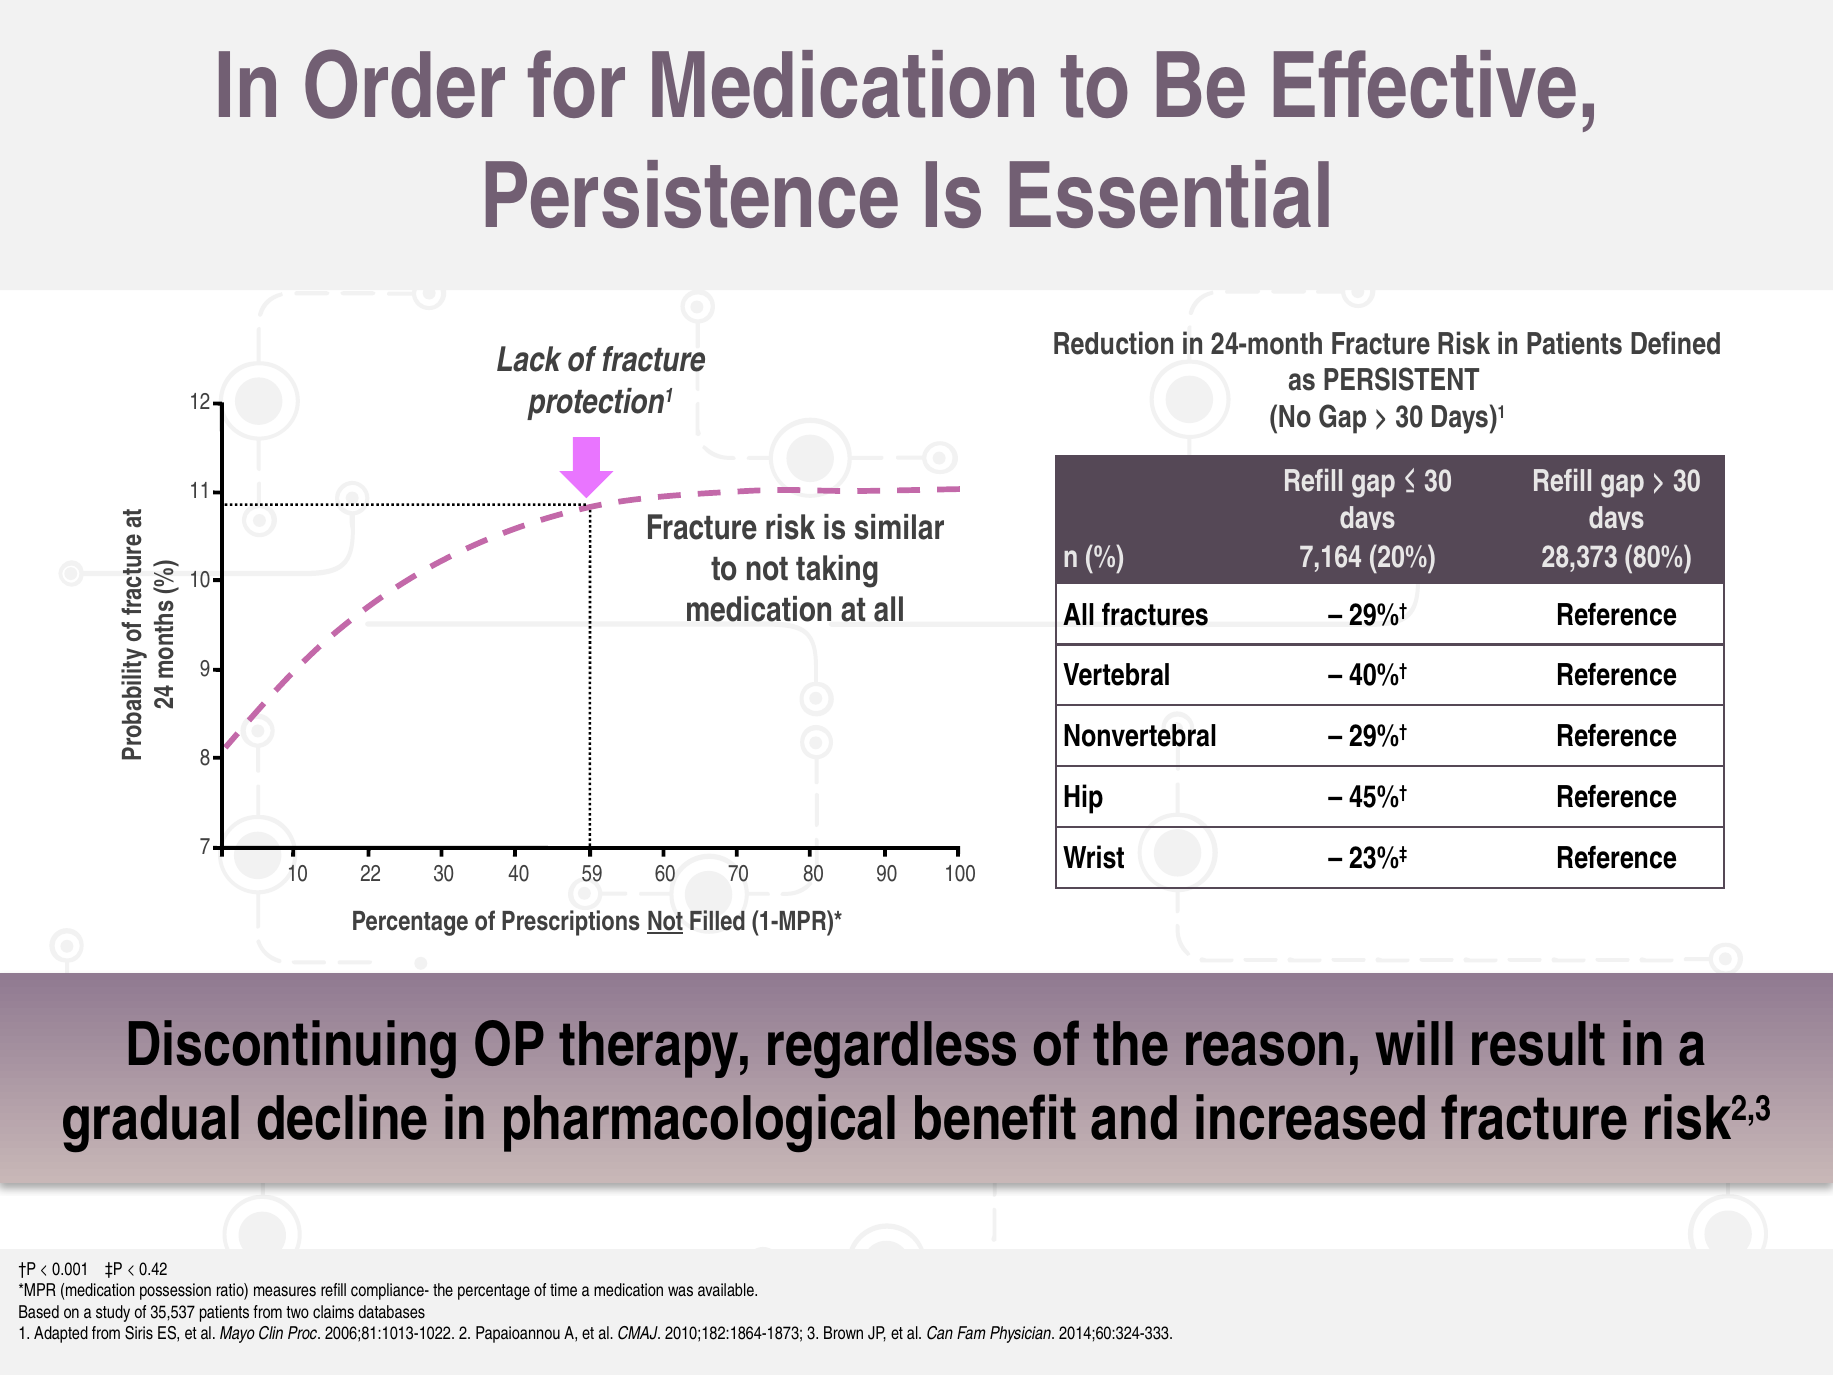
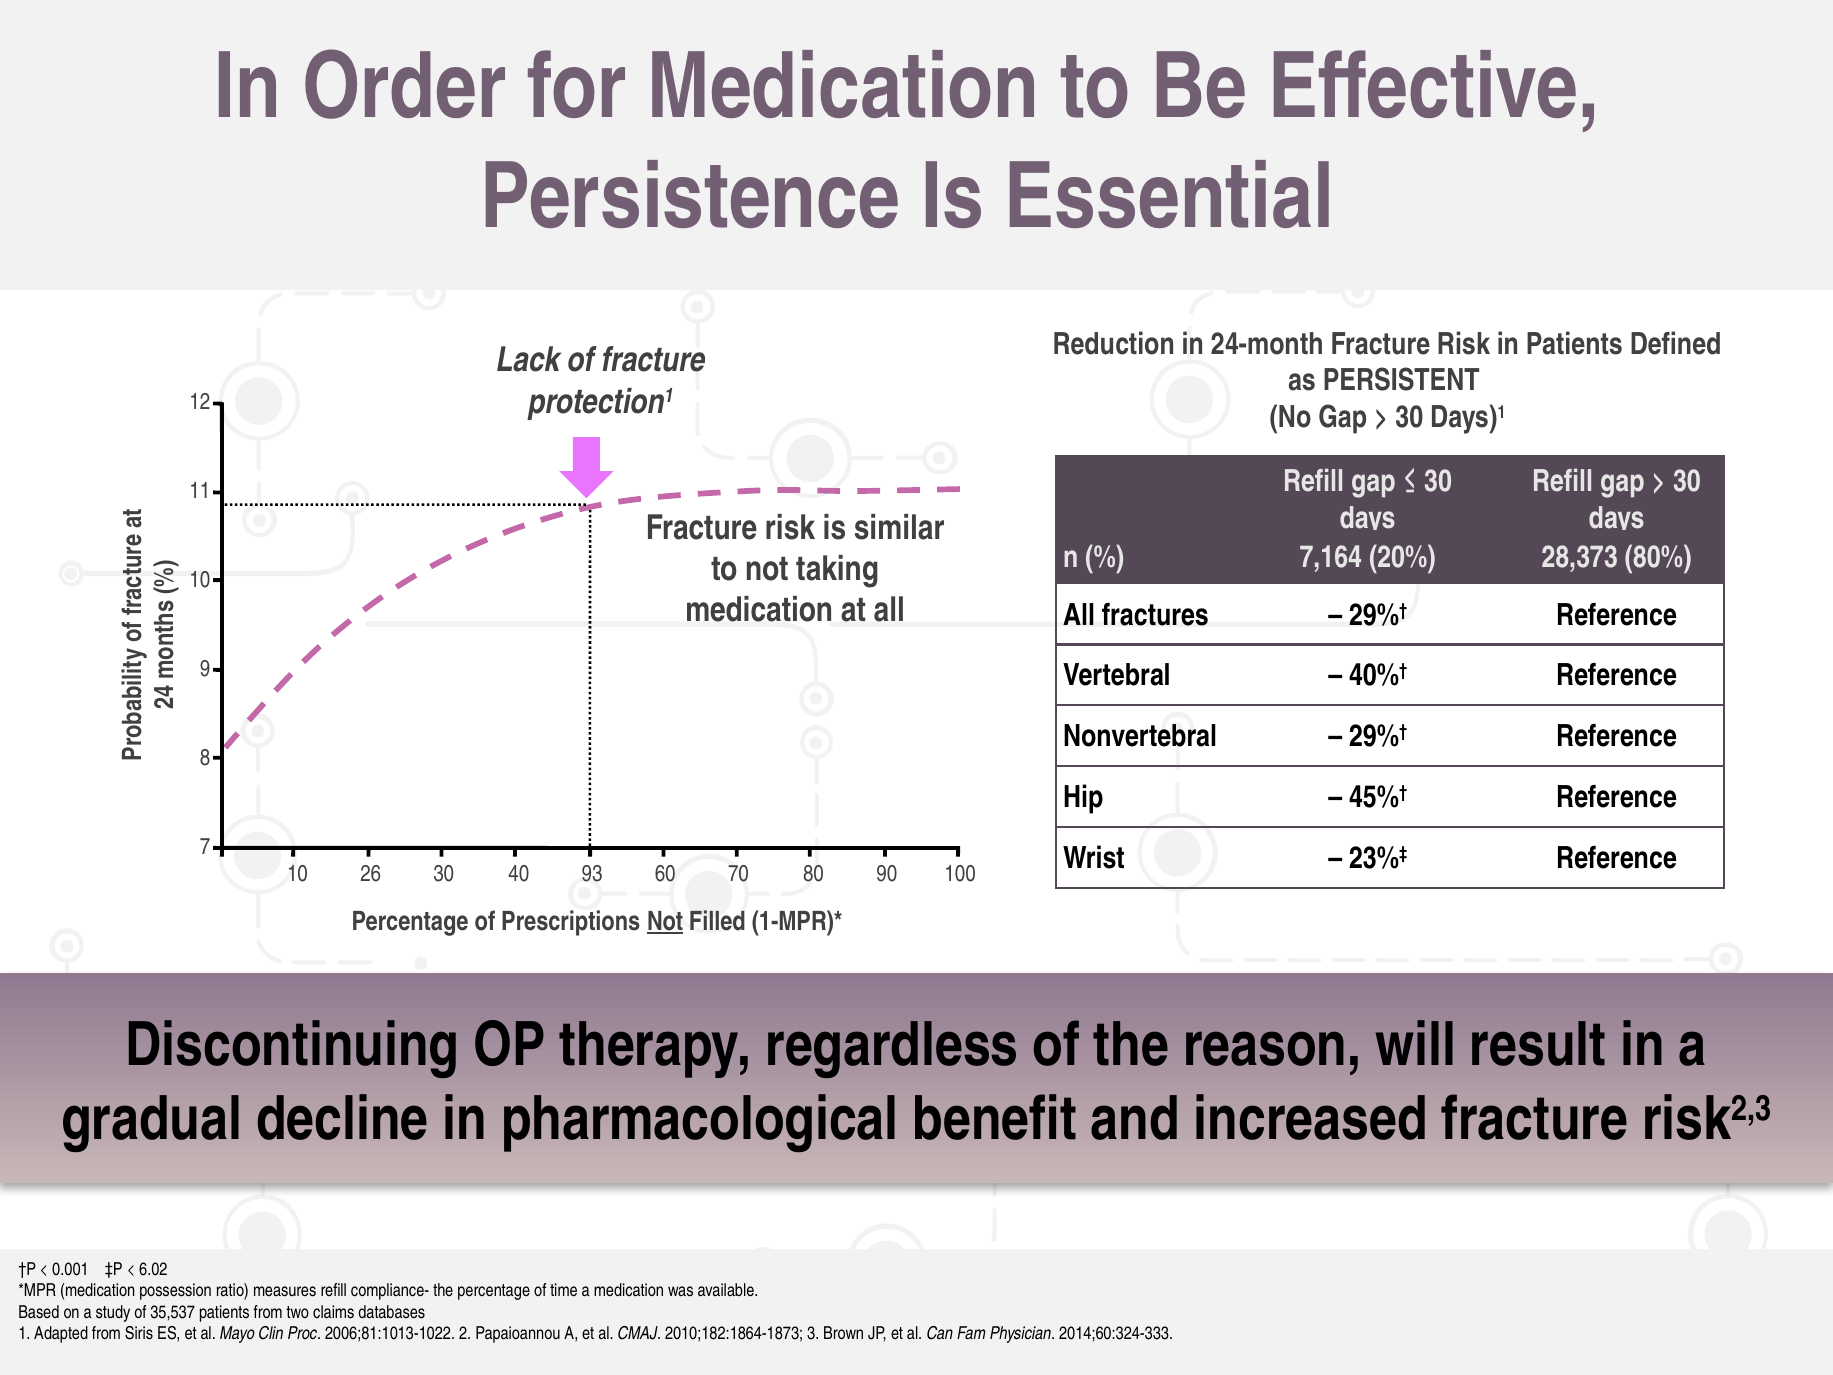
22: 22 -> 26
59: 59 -> 93
0.42: 0.42 -> 6.02
